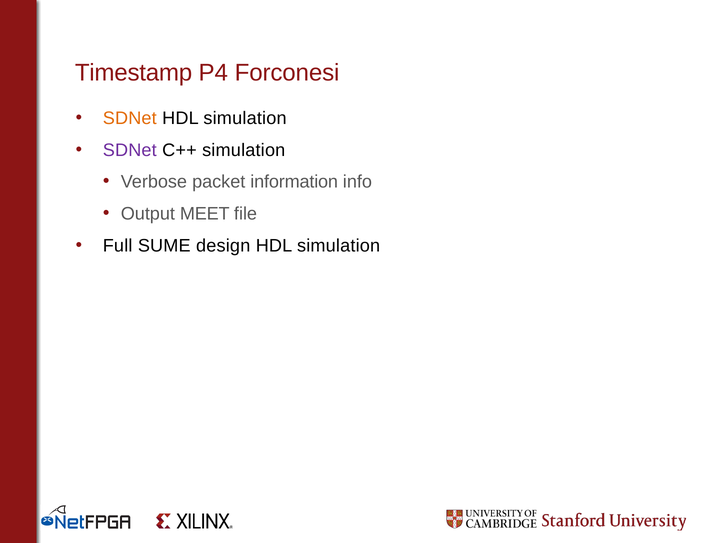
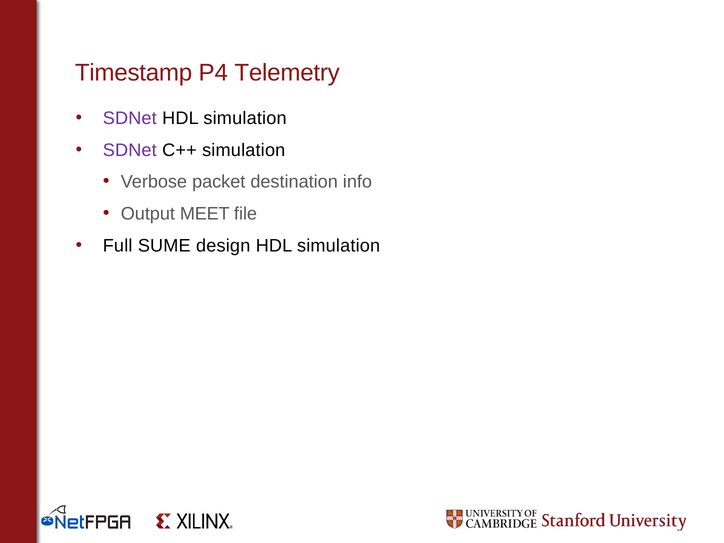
Forconesi: Forconesi -> Telemetry
SDNet at (130, 118) colour: orange -> purple
information: information -> destination
